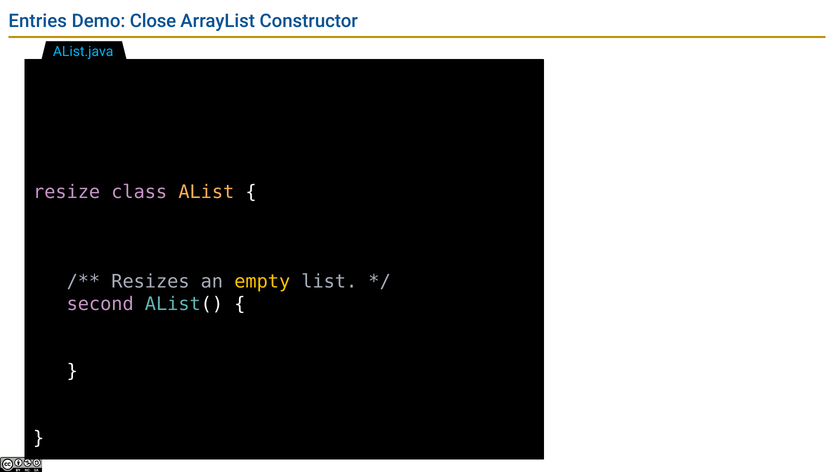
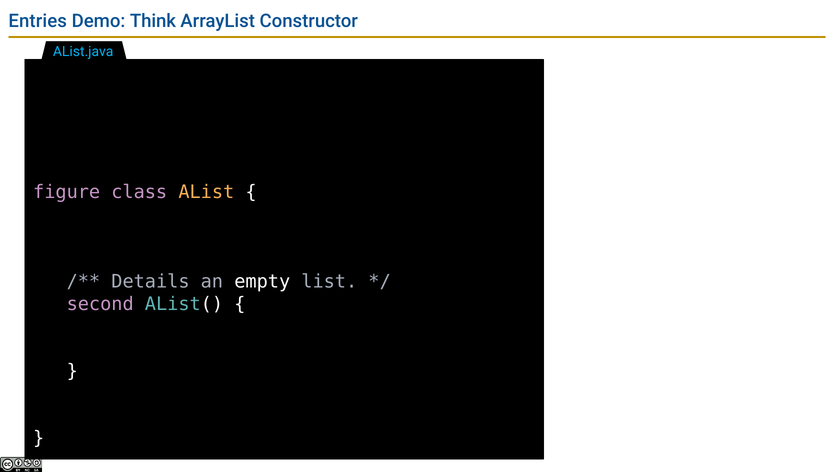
Close: Close -> Think
resize: resize -> figure
Resizes: Resizes -> Details
empty colour: yellow -> white
